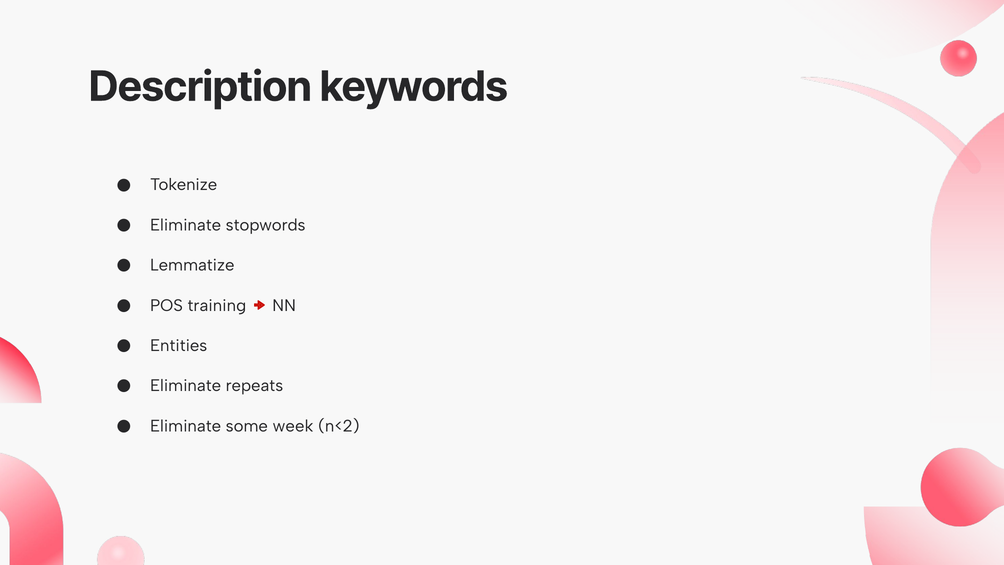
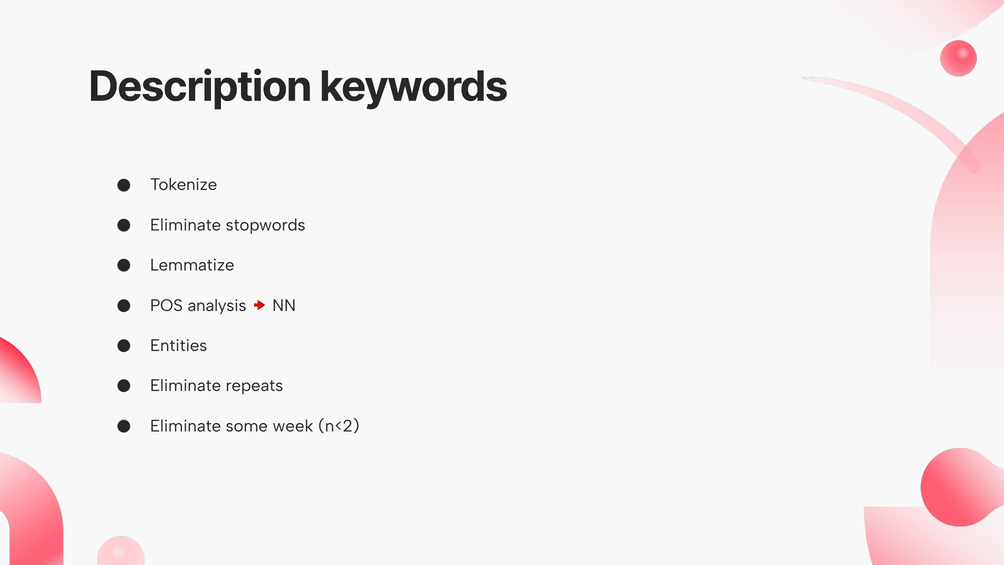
training: training -> analysis
